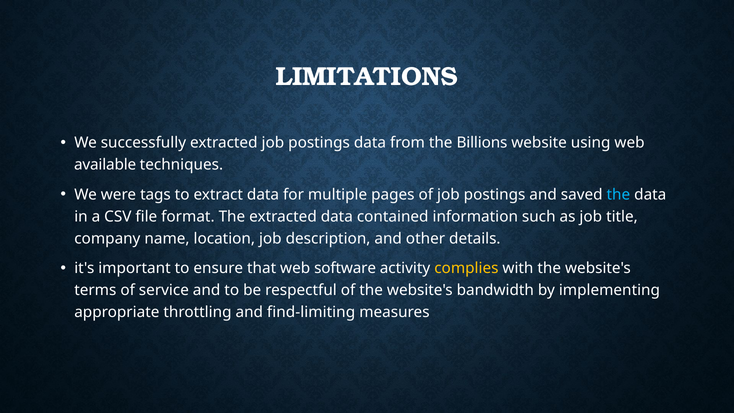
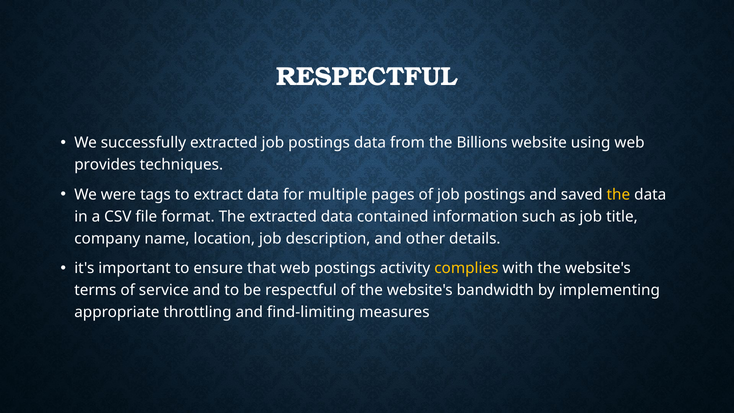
LIMITATIONS at (367, 76): LIMITATIONS -> RESPECTFUL
available: available -> provides
the at (618, 195) colour: light blue -> yellow
web software: software -> postings
